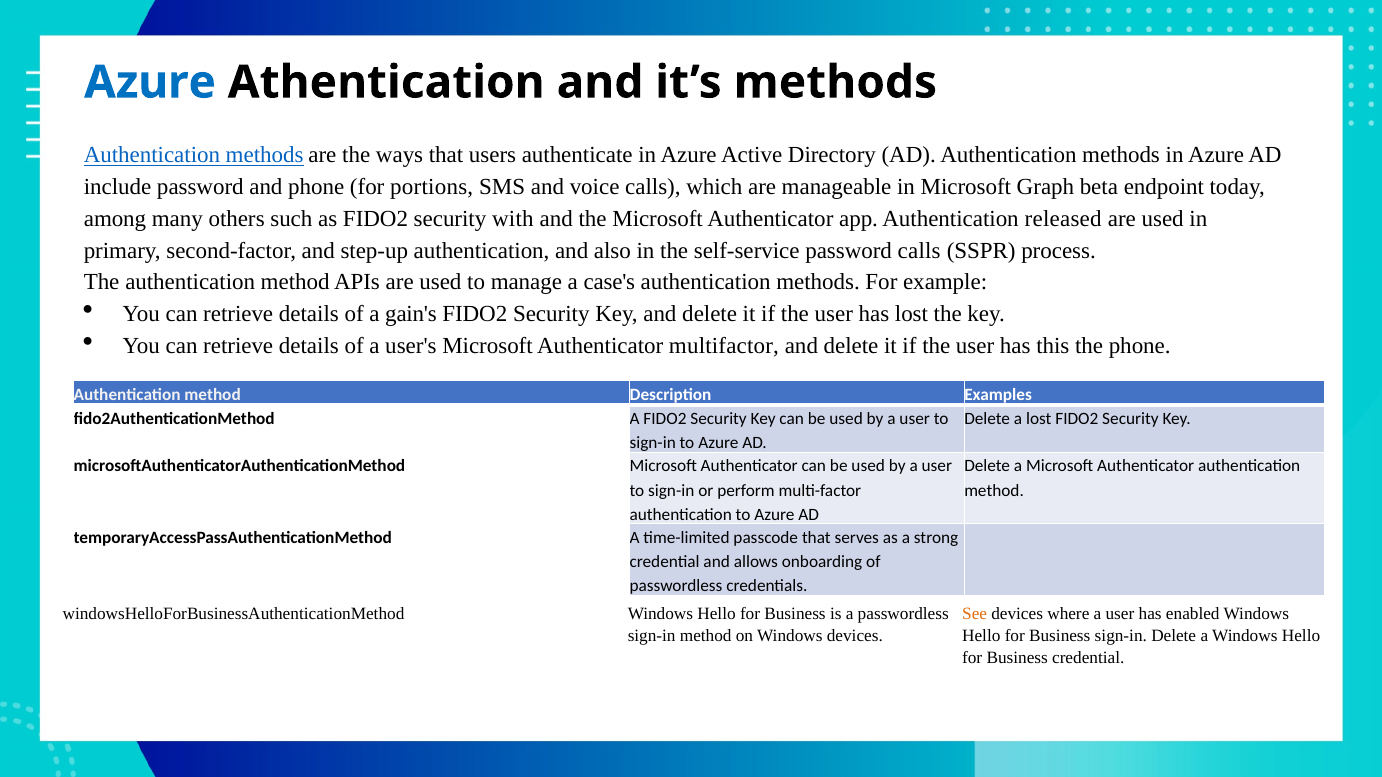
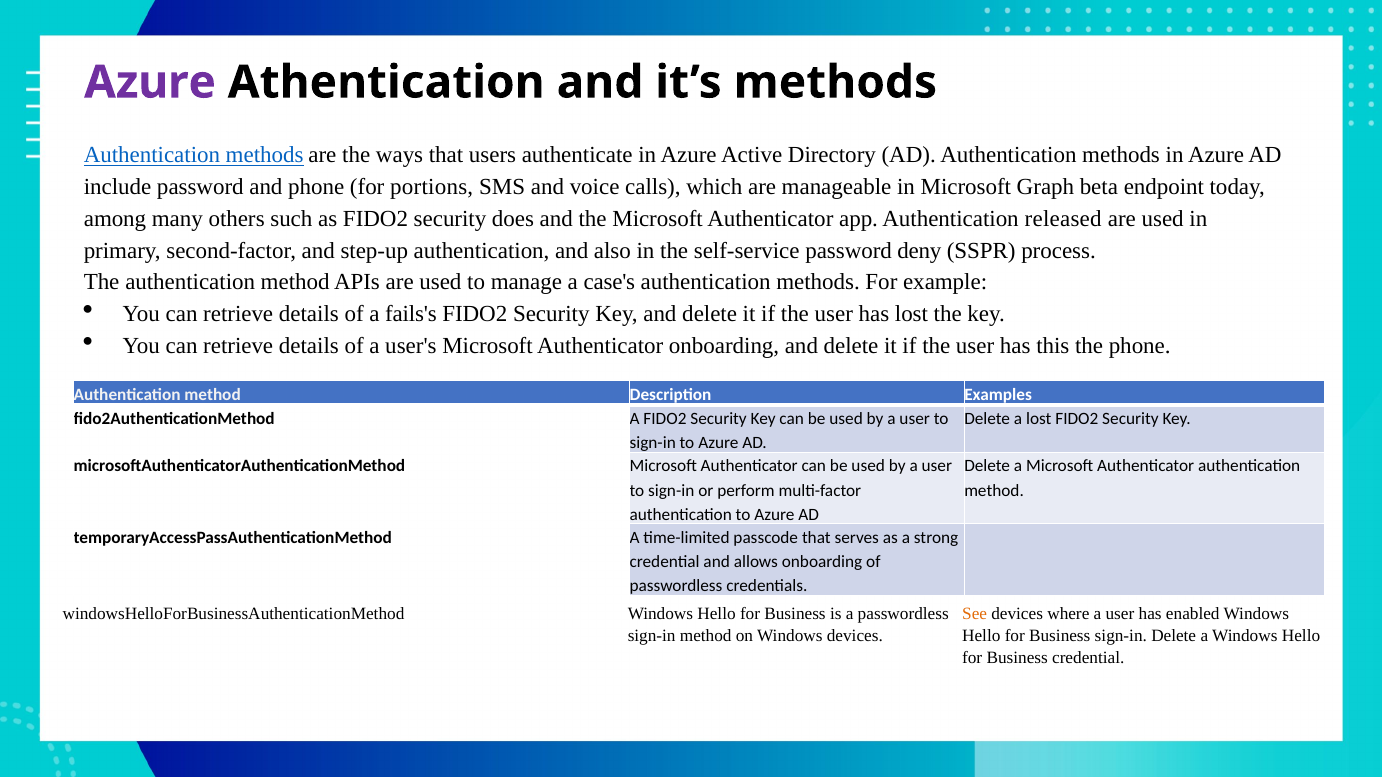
Azure at (150, 82) colour: blue -> purple
with: with -> does
password calls: calls -> deny
gain's: gain's -> fails's
Authenticator multifactor: multifactor -> onboarding
